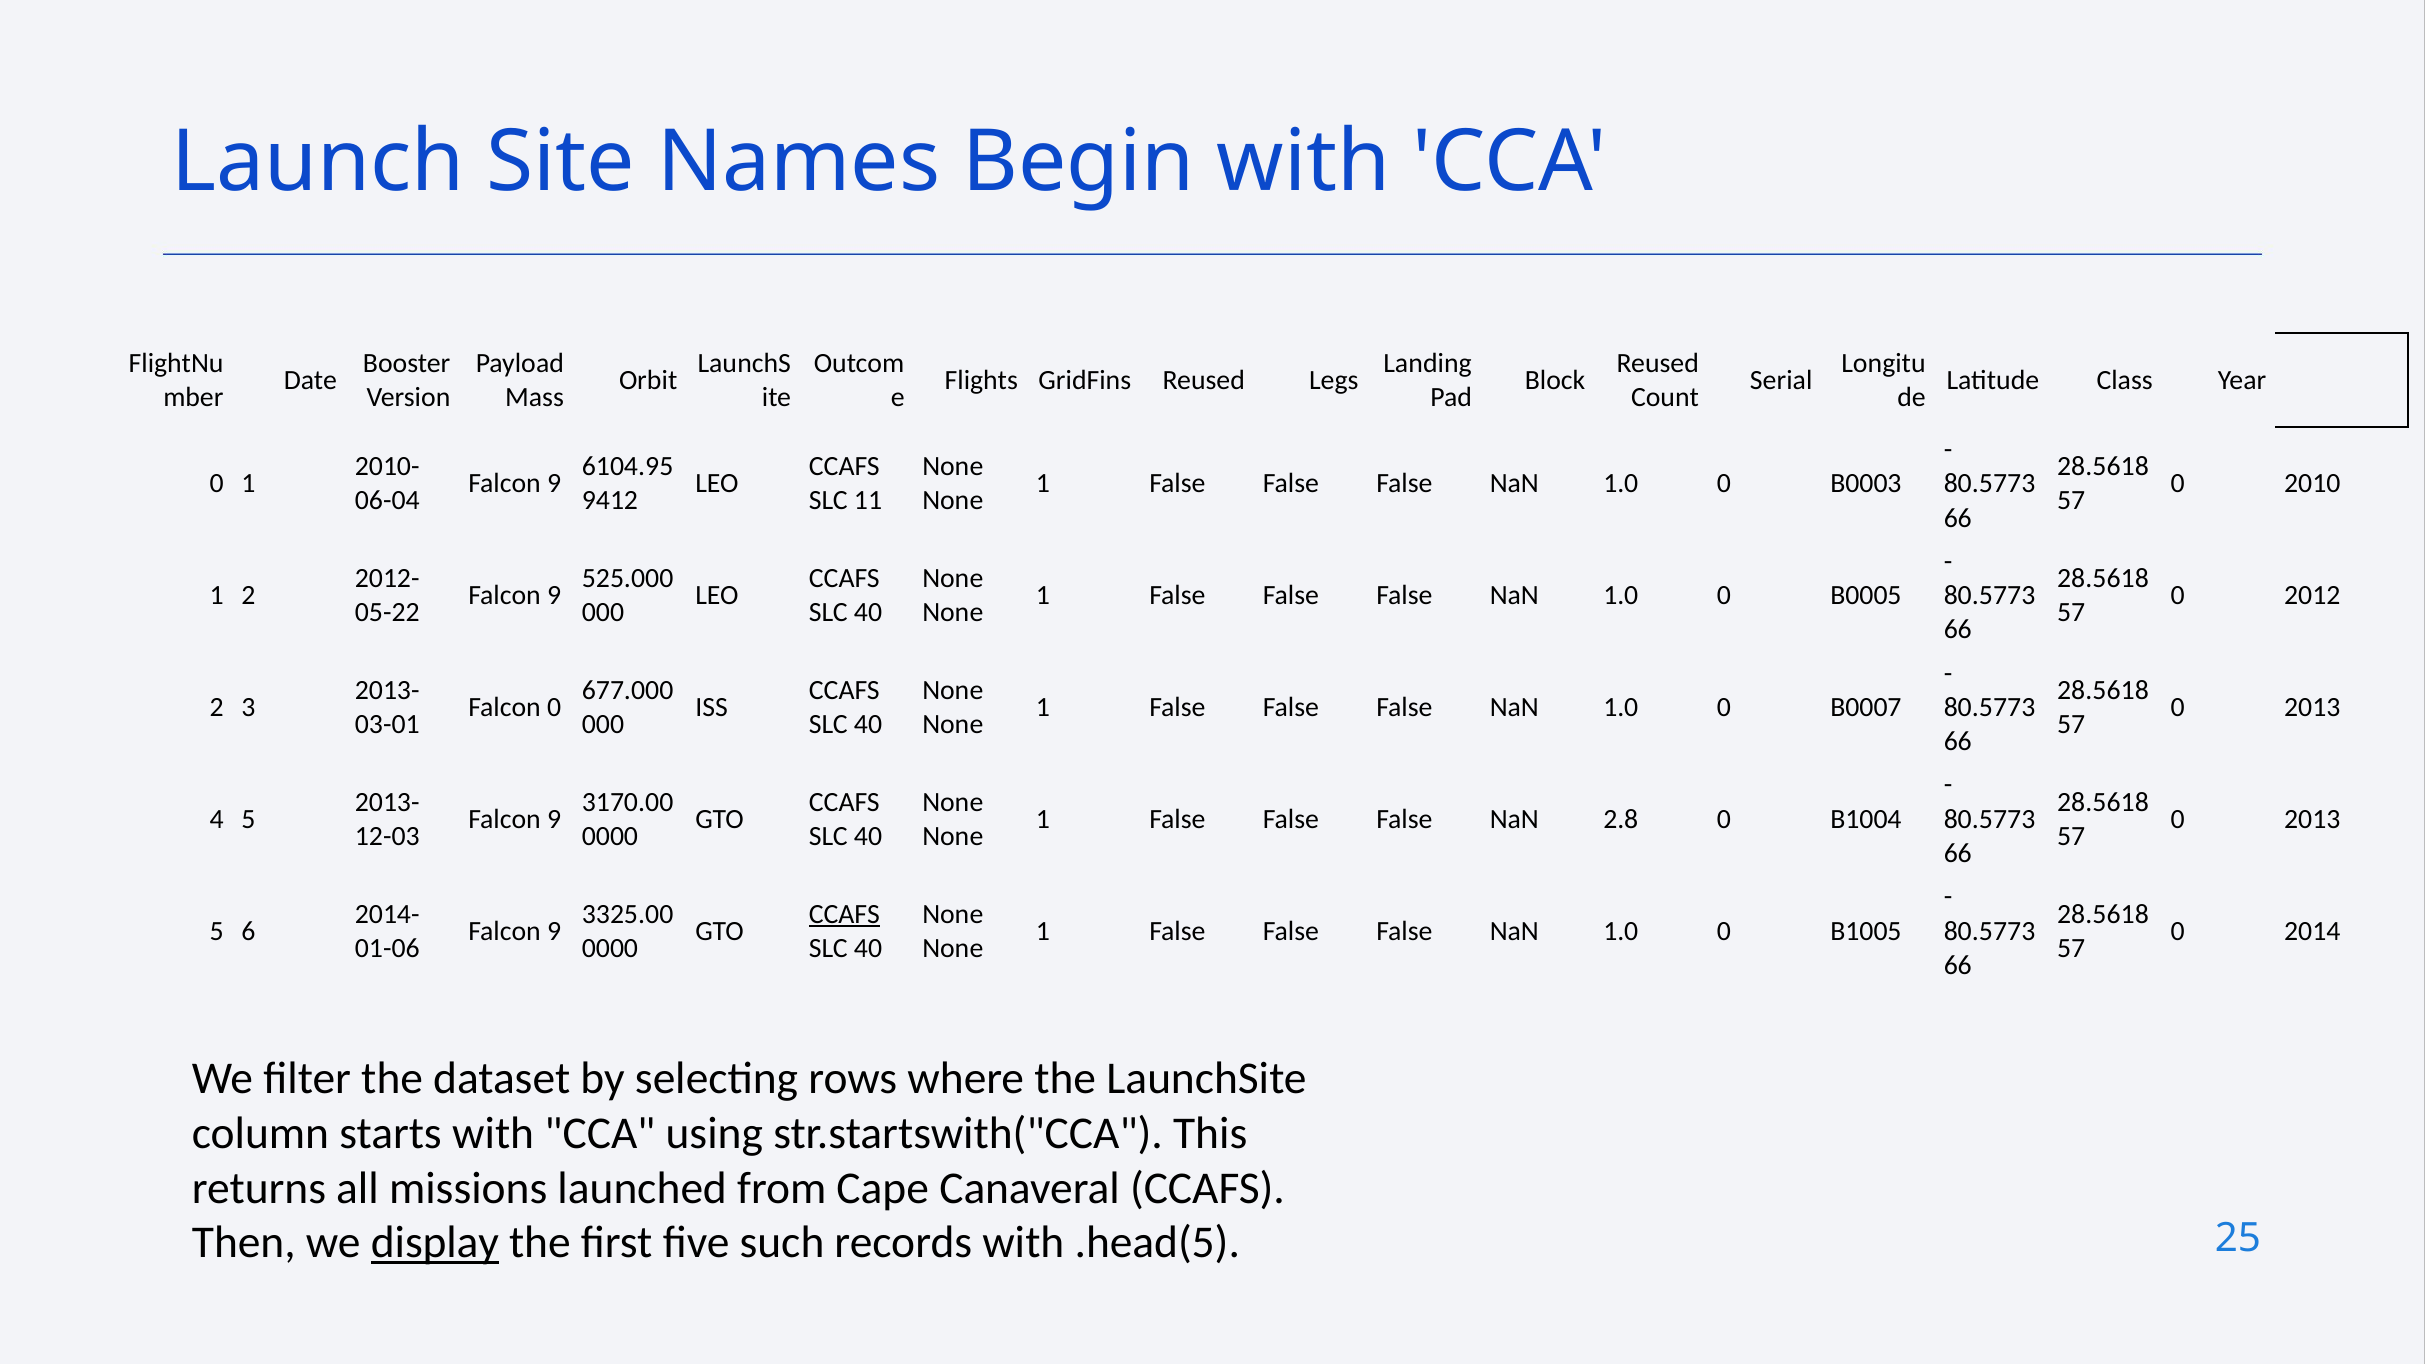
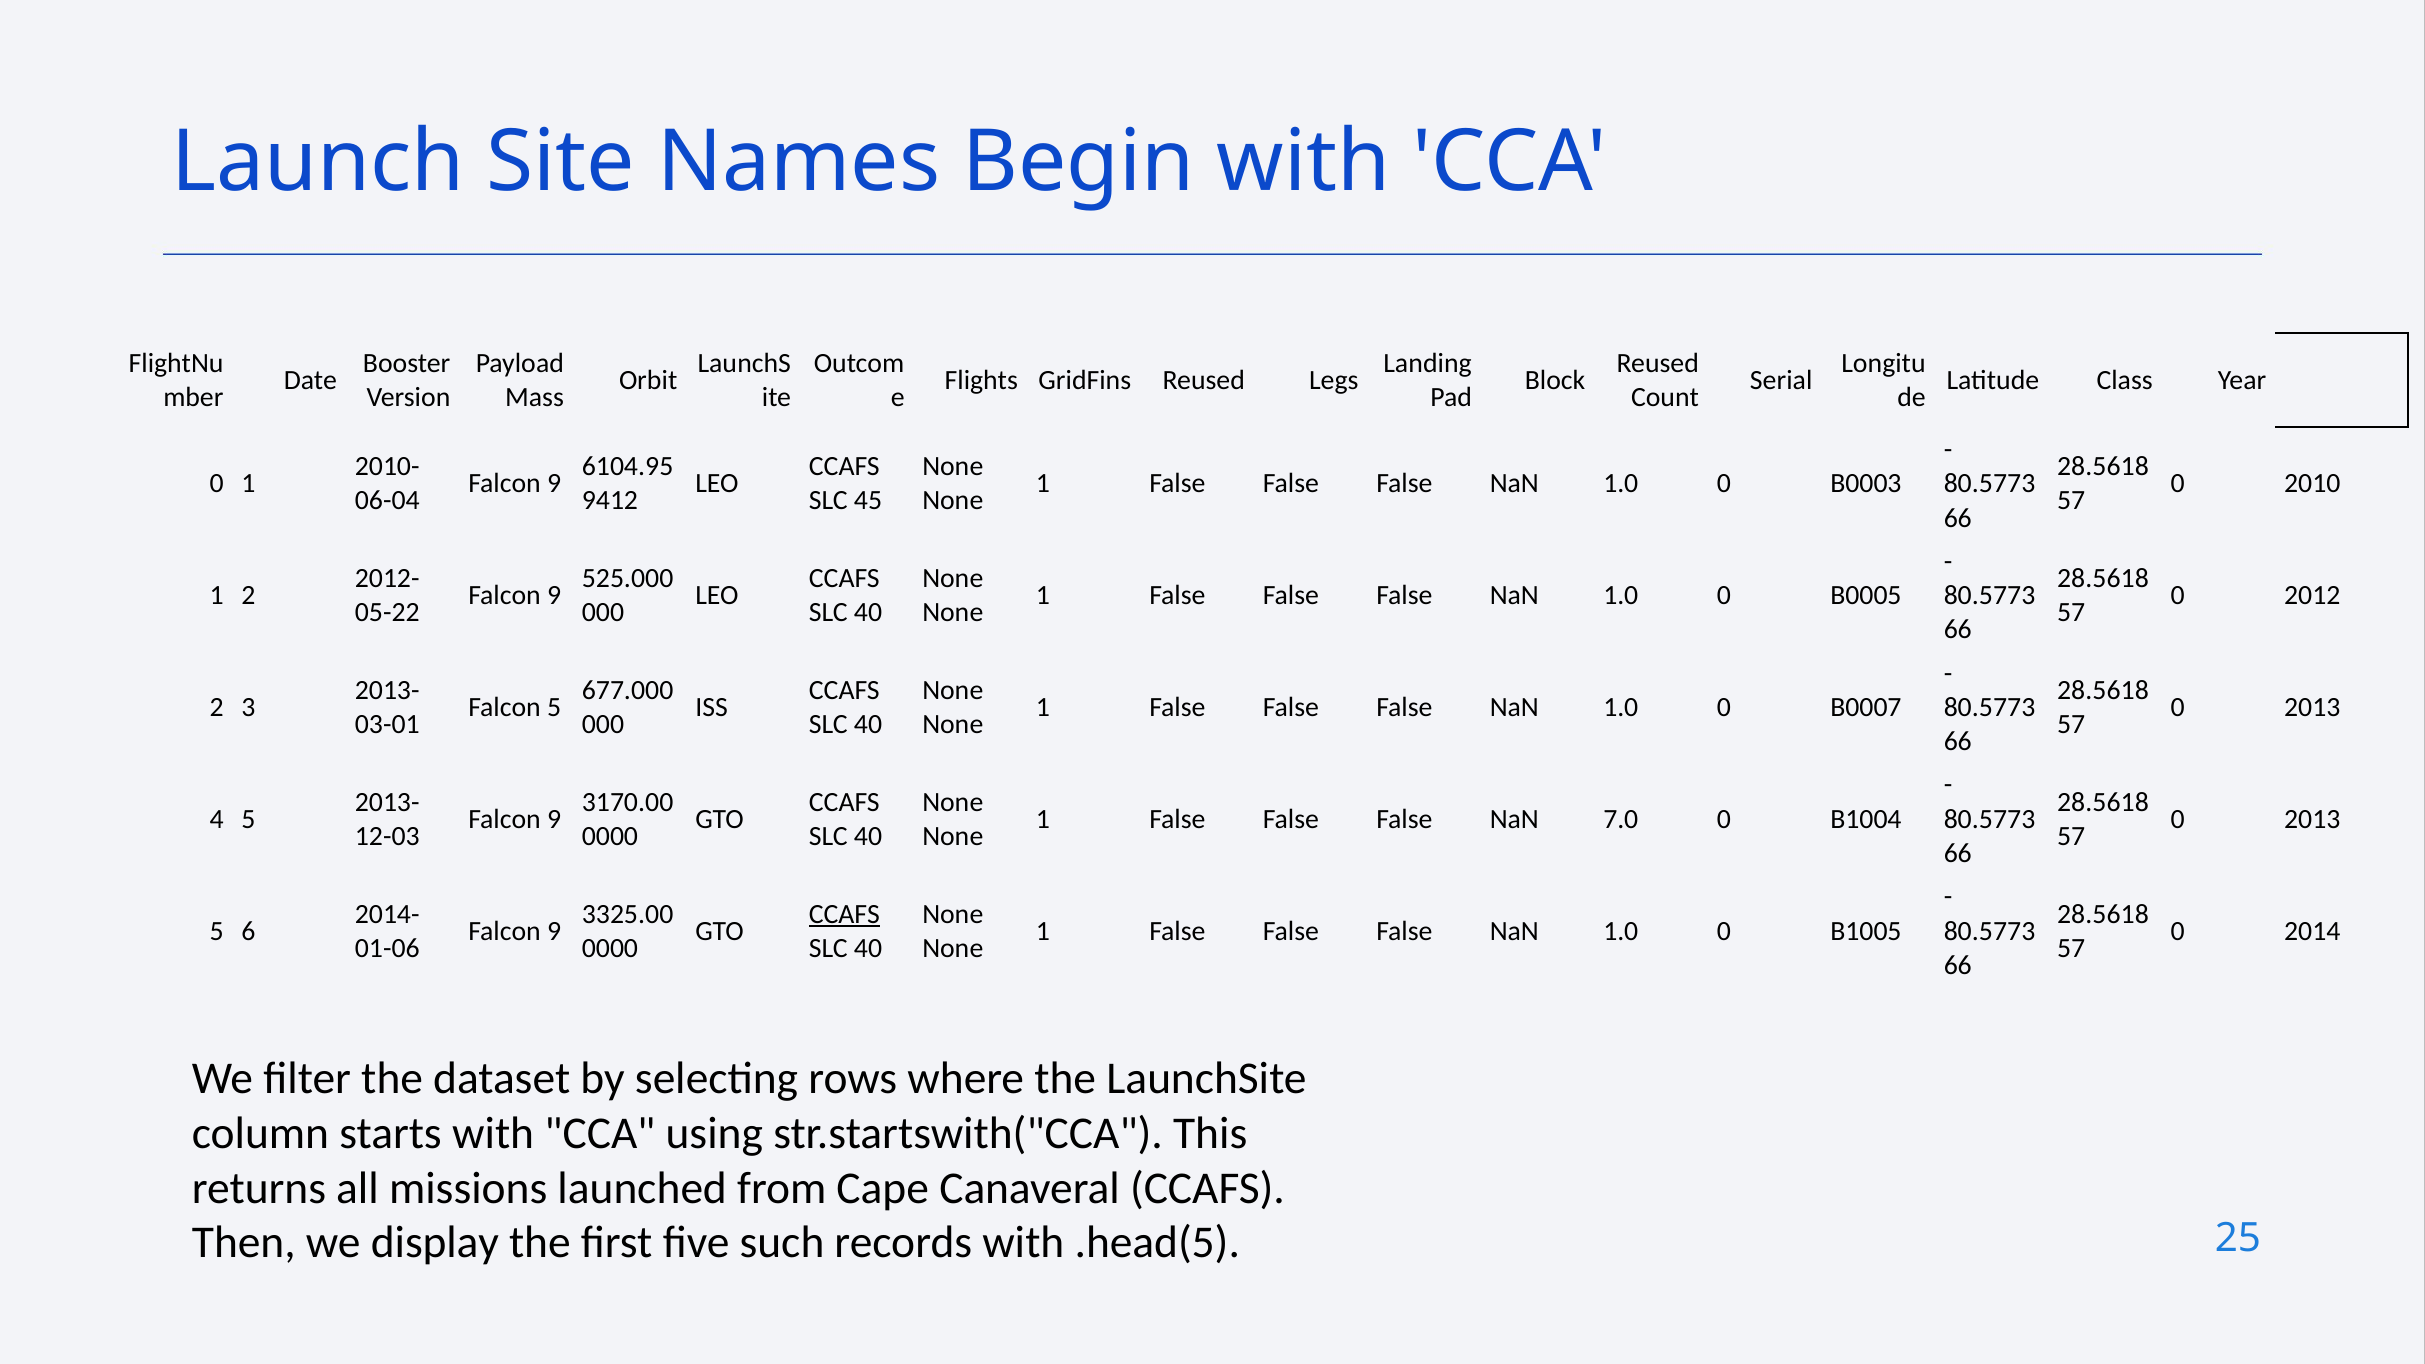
11: 11 -> 45
Falcon 0: 0 -> 5
2.8: 2.8 -> 7.0
display underline: present -> none
